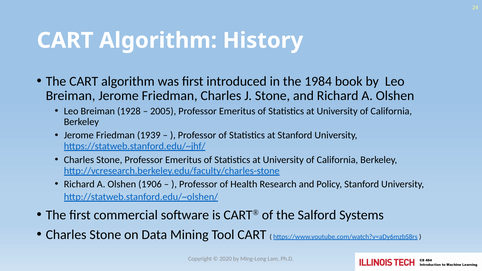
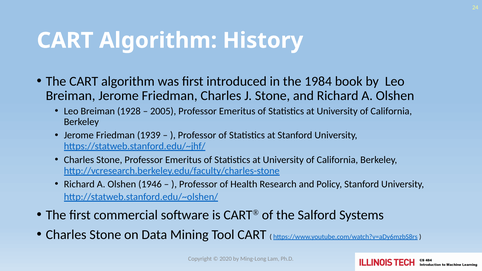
1906: 1906 -> 1946
